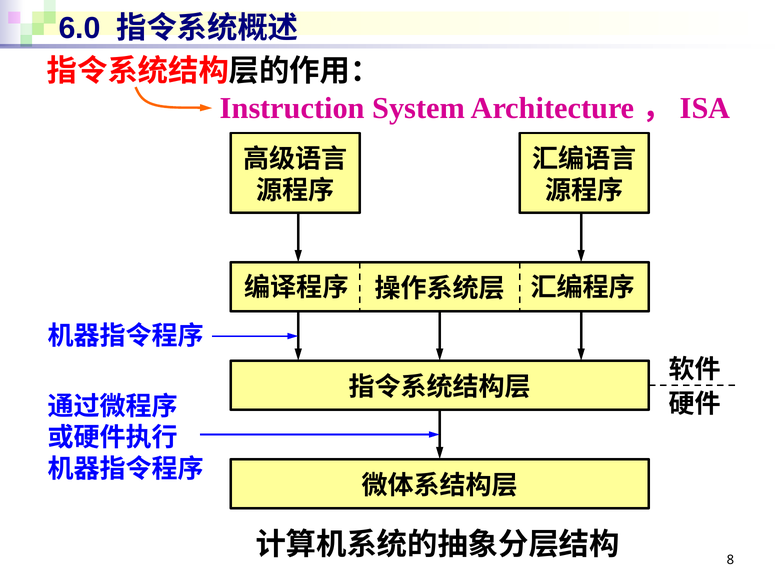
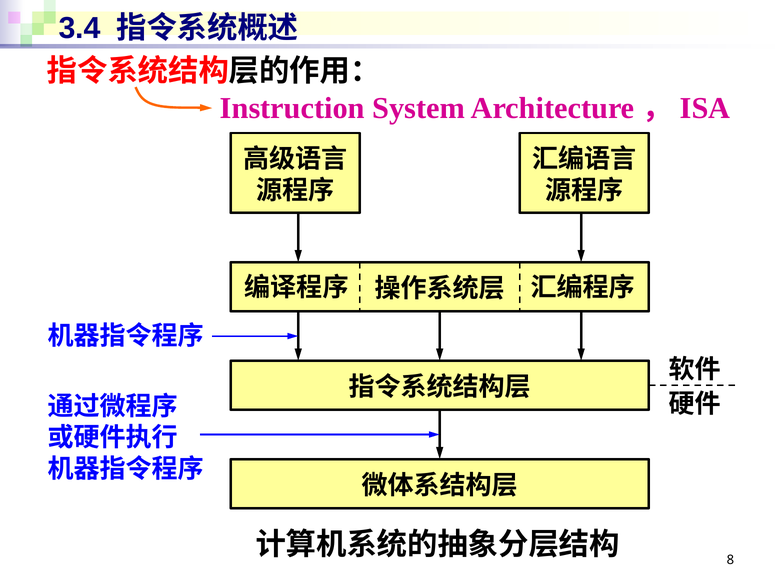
6.0: 6.0 -> 3.4
